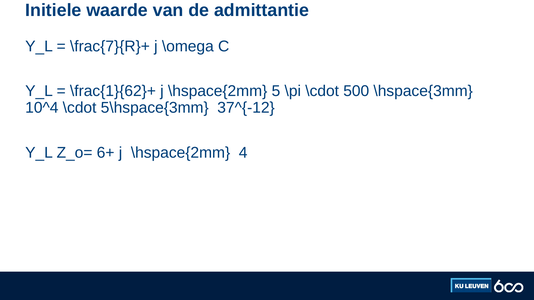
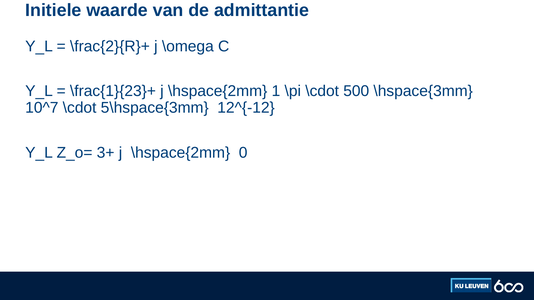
\frac{7}{R}+: \frac{7}{R}+ -> \frac{2}{R}+
\frac{1}{62}+: \frac{1}{62}+ -> \frac{1}{23}+
5: 5 -> 1
10^4: 10^4 -> 10^7
37^{-12: 37^{-12 -> 12^{-12
6+: 6+ -> 3+
4: 4 -> 0
